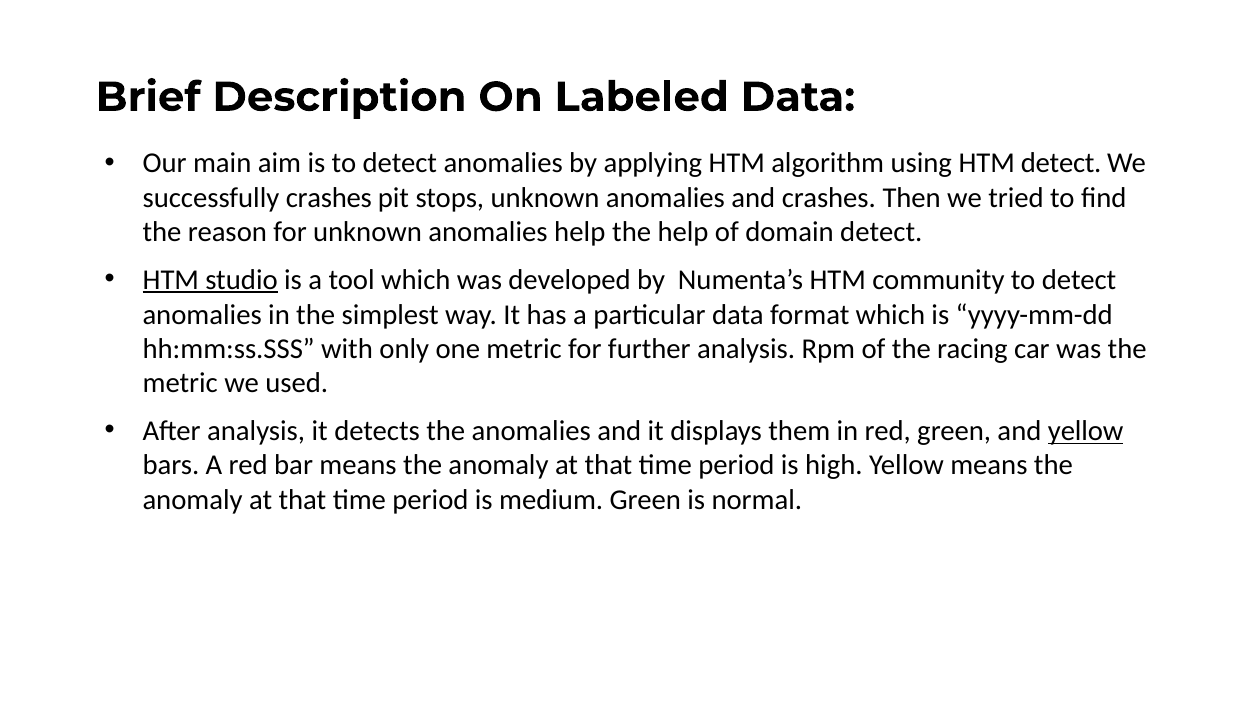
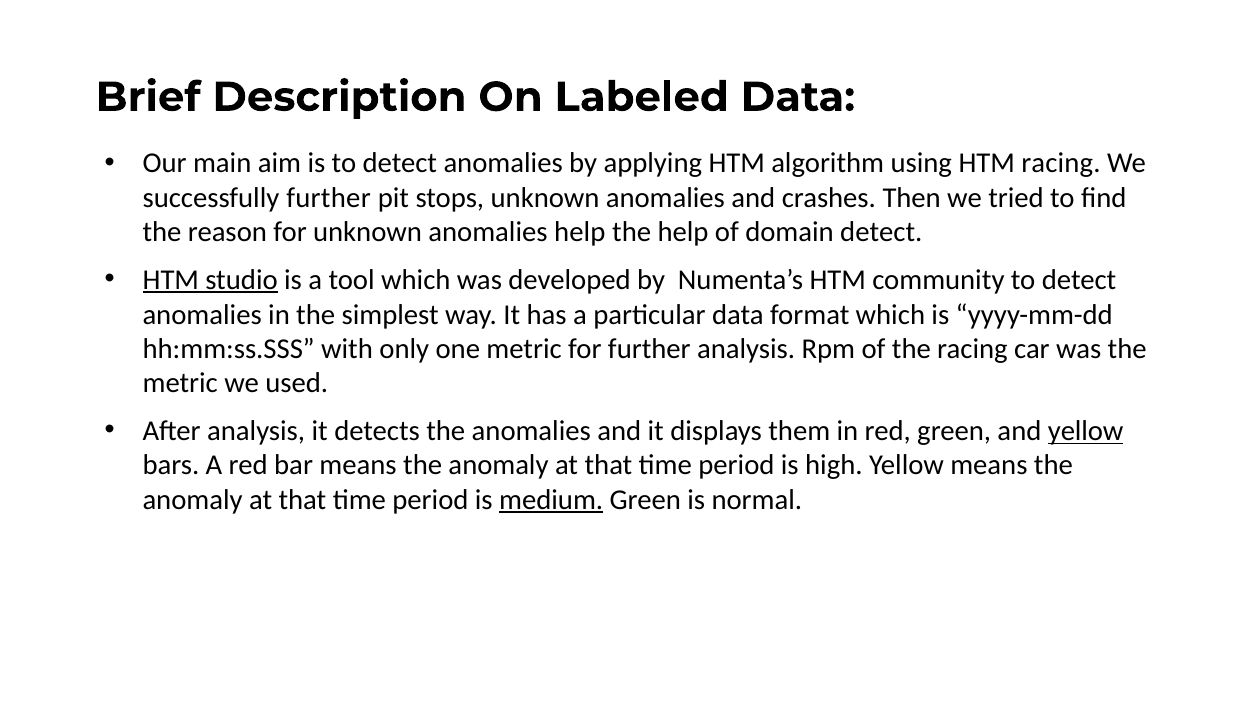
HTM detect: detect -> racing
successfully crashes: crashes -> further
medium underline: none -> present
